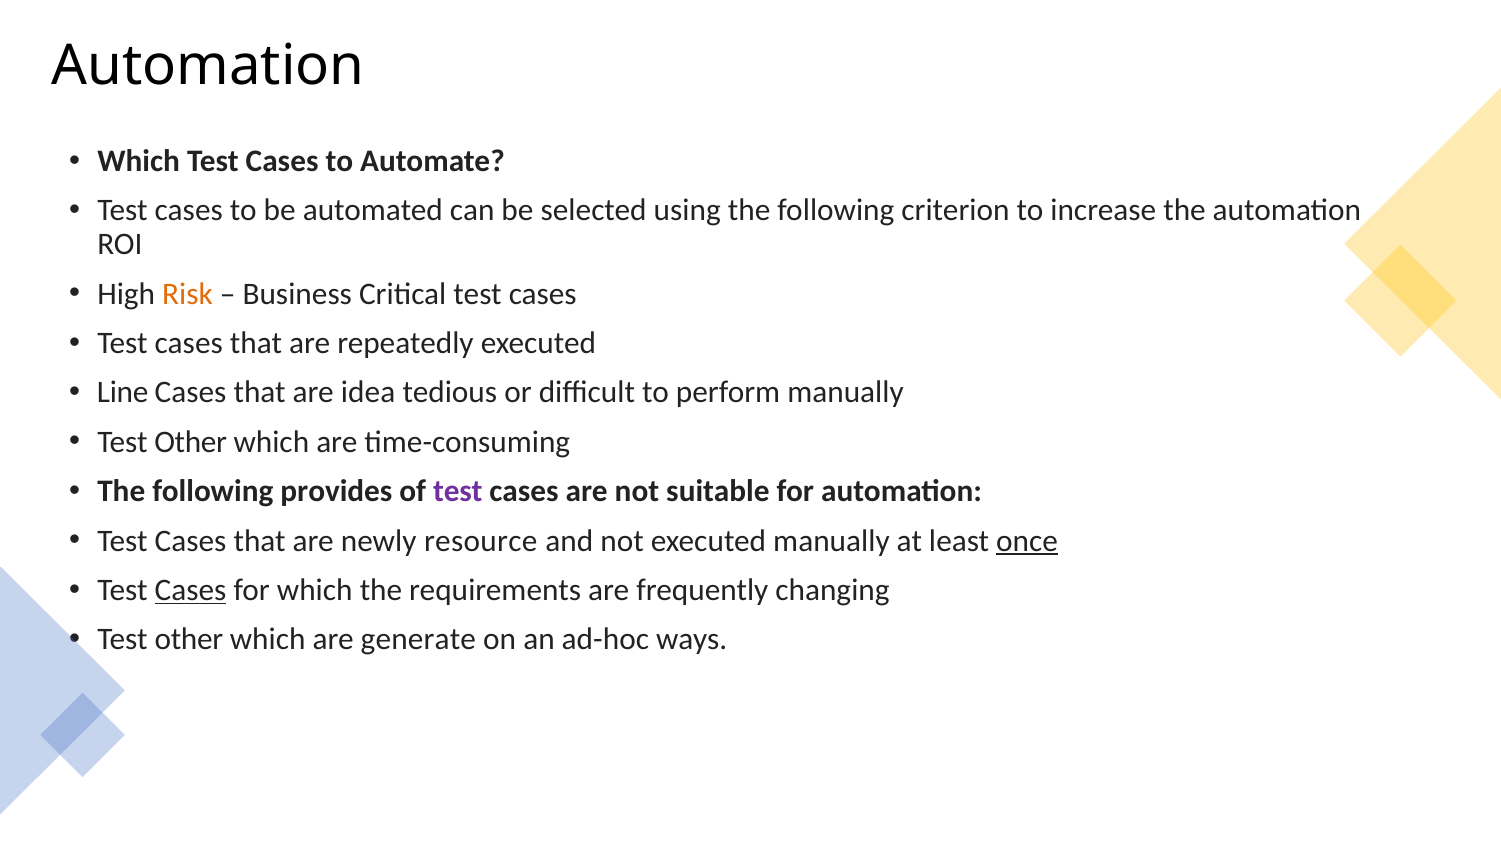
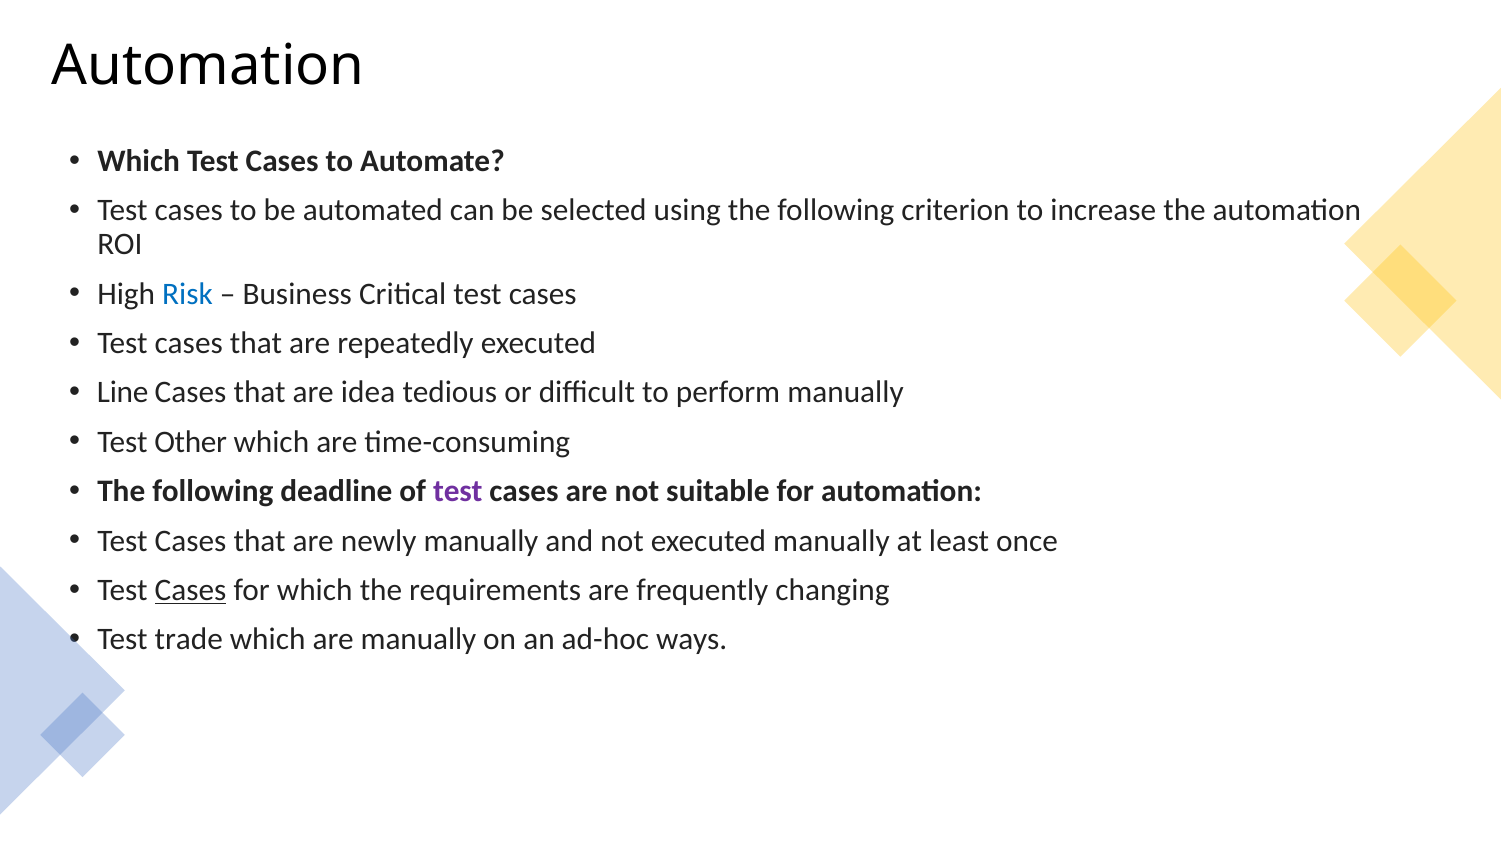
Risk colour: orange -> blue
provides: provides -> deadline
newly resource: resource -> manually
once underline: present -> none
other at (189, 640): other -> trade
are generate: generate -> manually
